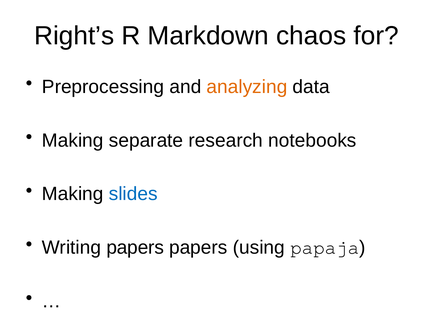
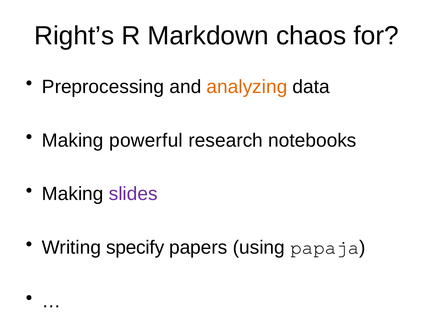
separate: separate -> powerful
slides colour: blue -> purple
Writing papers: papers -> specify
